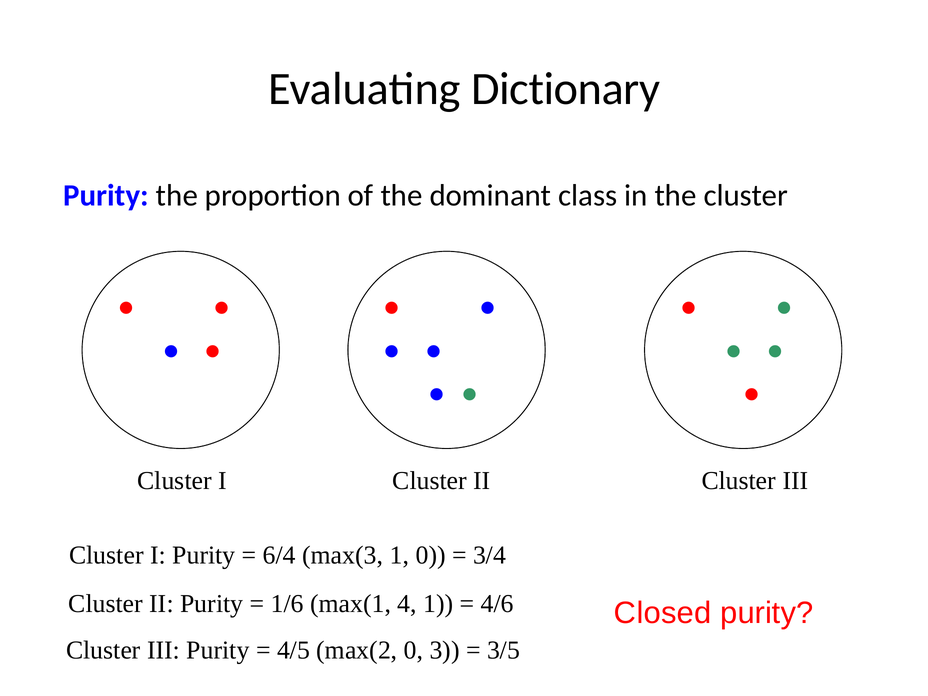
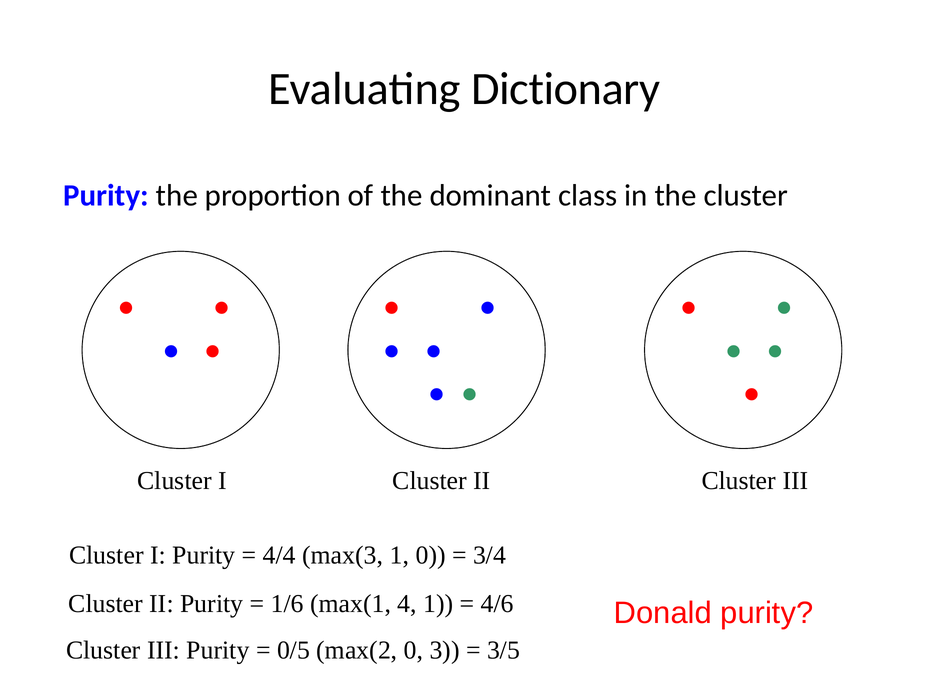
6/4: 6/4 -> 4/4
Closed: Closed -> Donald
4/5: 4/5 -> 0/5
